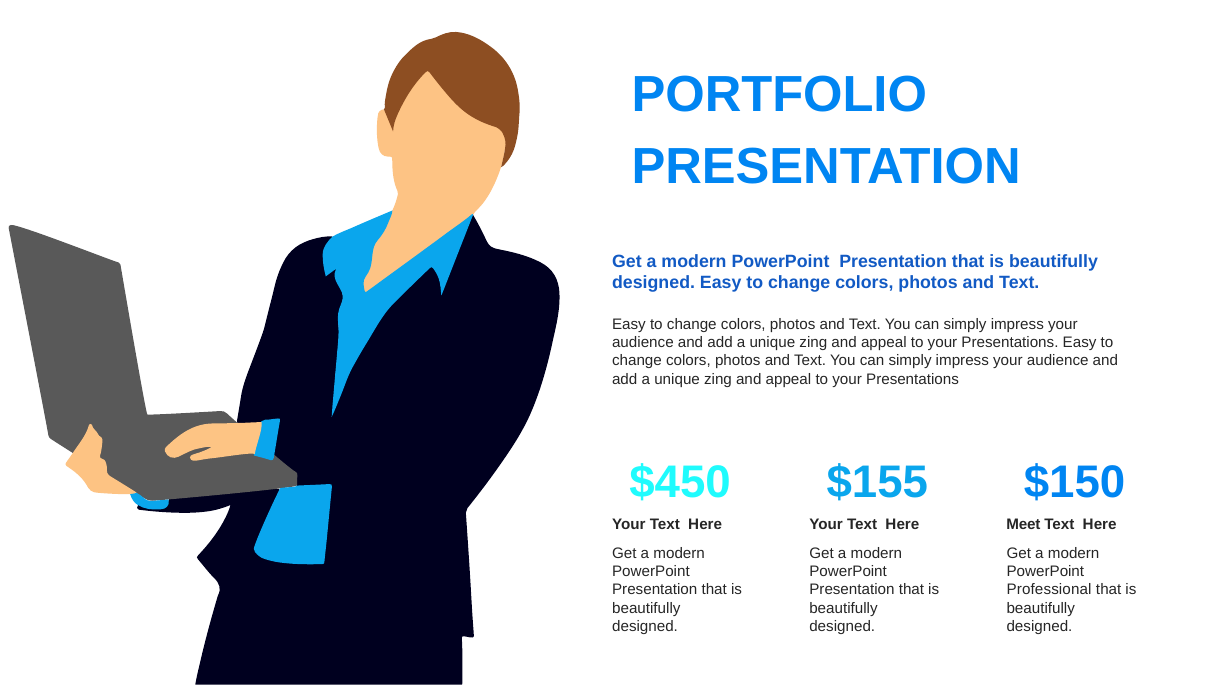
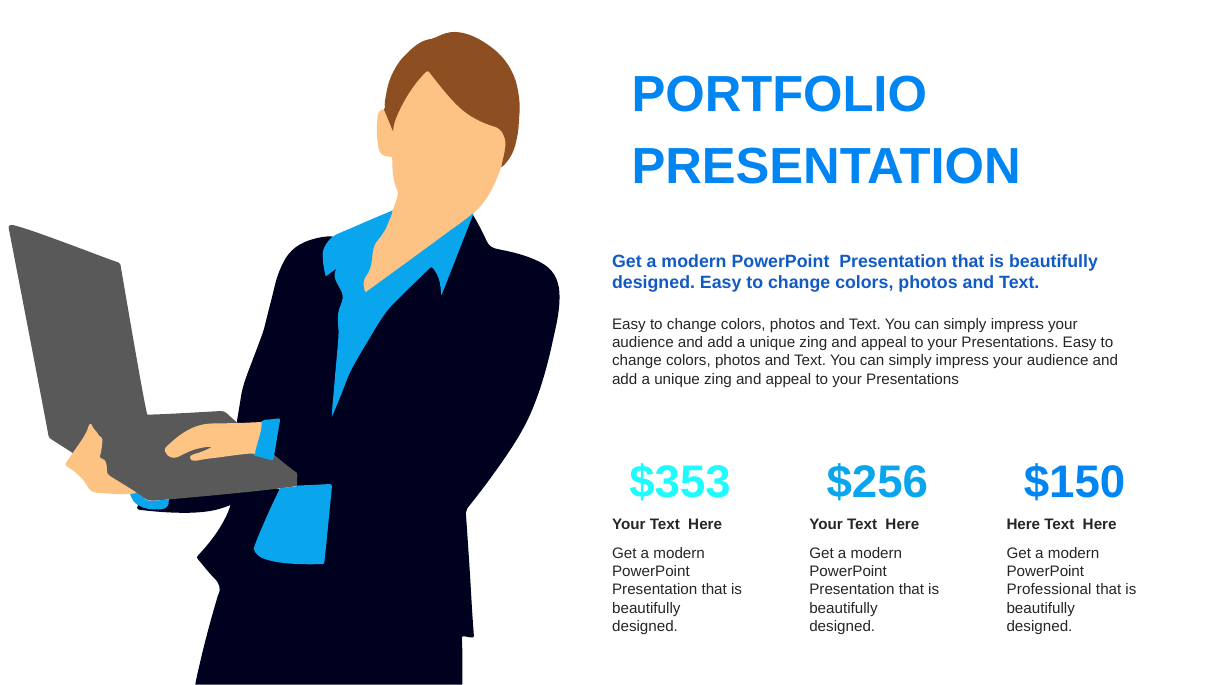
$450: $450 -> $353
$155: $155 -> $256
Meet at (1023, 524): Meet -> Here
